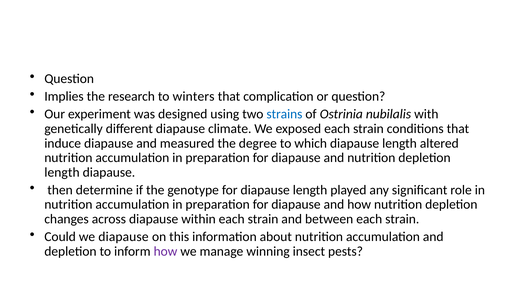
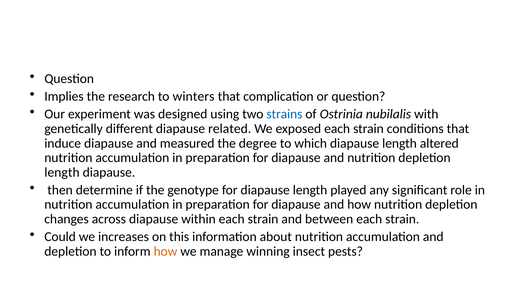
climate: climate -> related
we diapause: diapause -> increases
how at (165, 252) colour: purple -> orange
